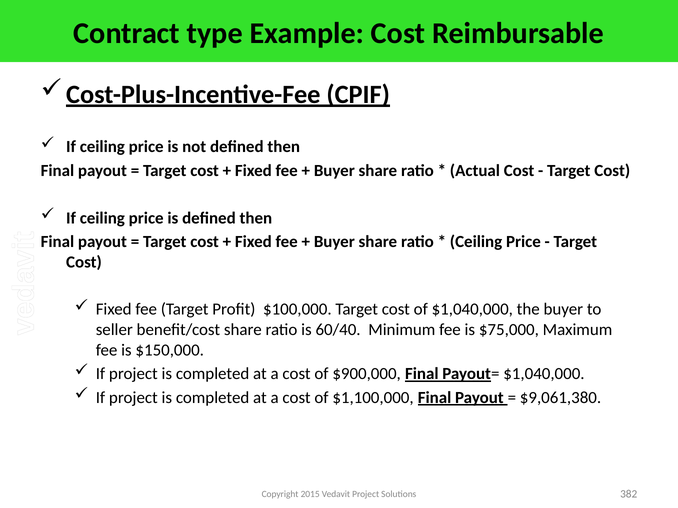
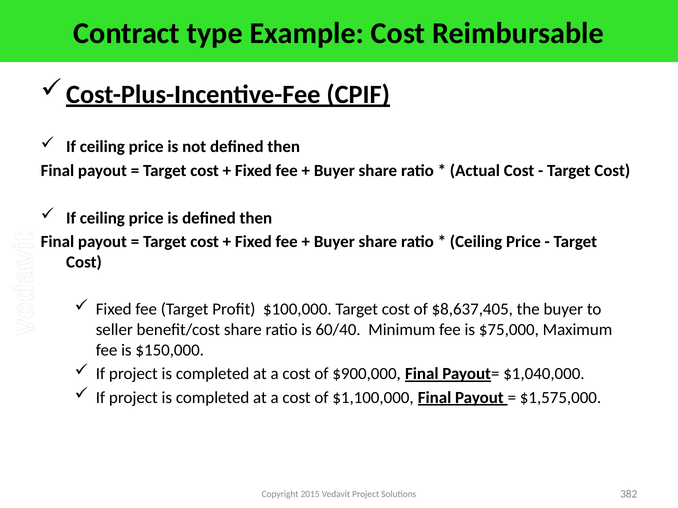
of $1,040,000: $1,040,000 -> $8,637,405
$9,061,380: $9,061,380 -> $1,575,000
